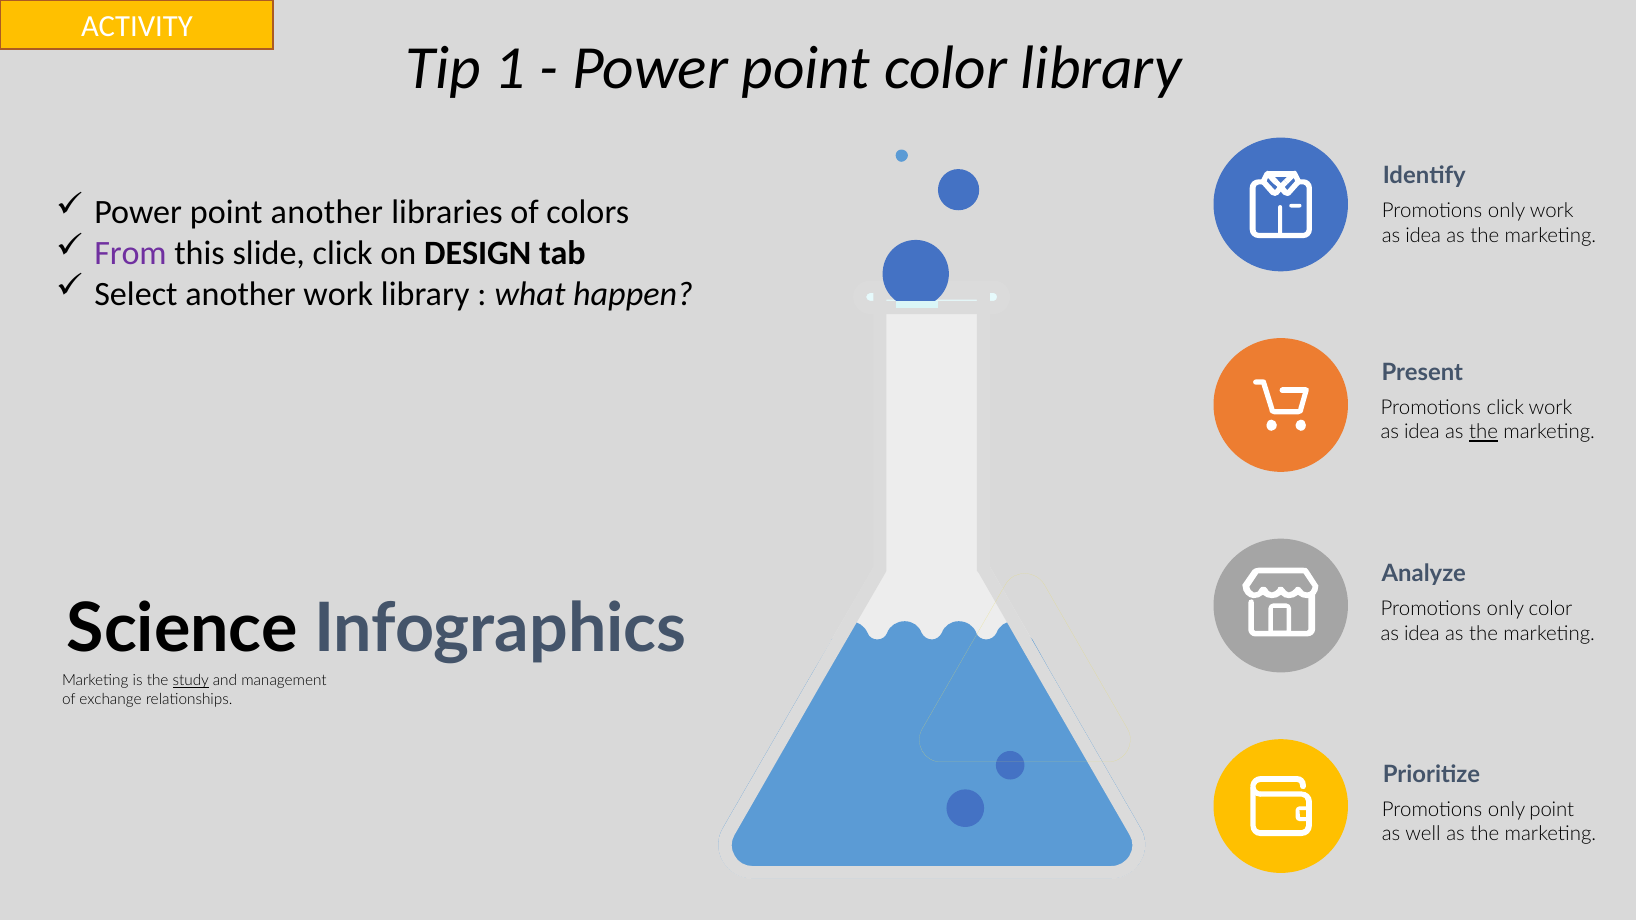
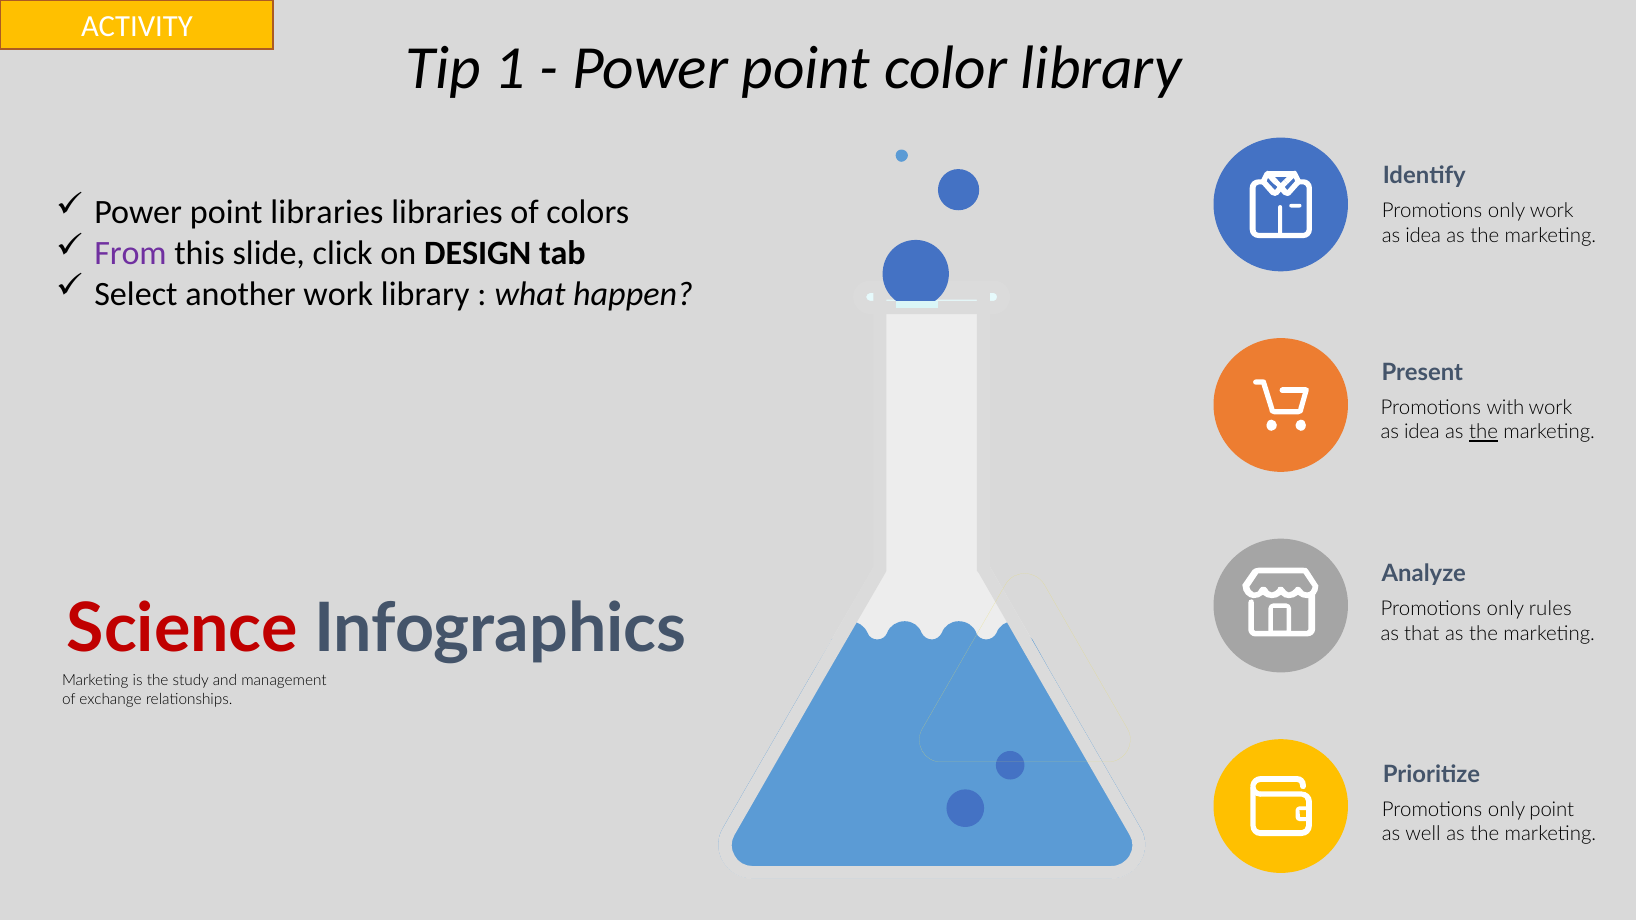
point another: another -> libraries
Promotions click: click -> with
only color: color -> rules
Science colour: black -> red
idea at (1422, 634): idea -> that
study underline: present -> none
